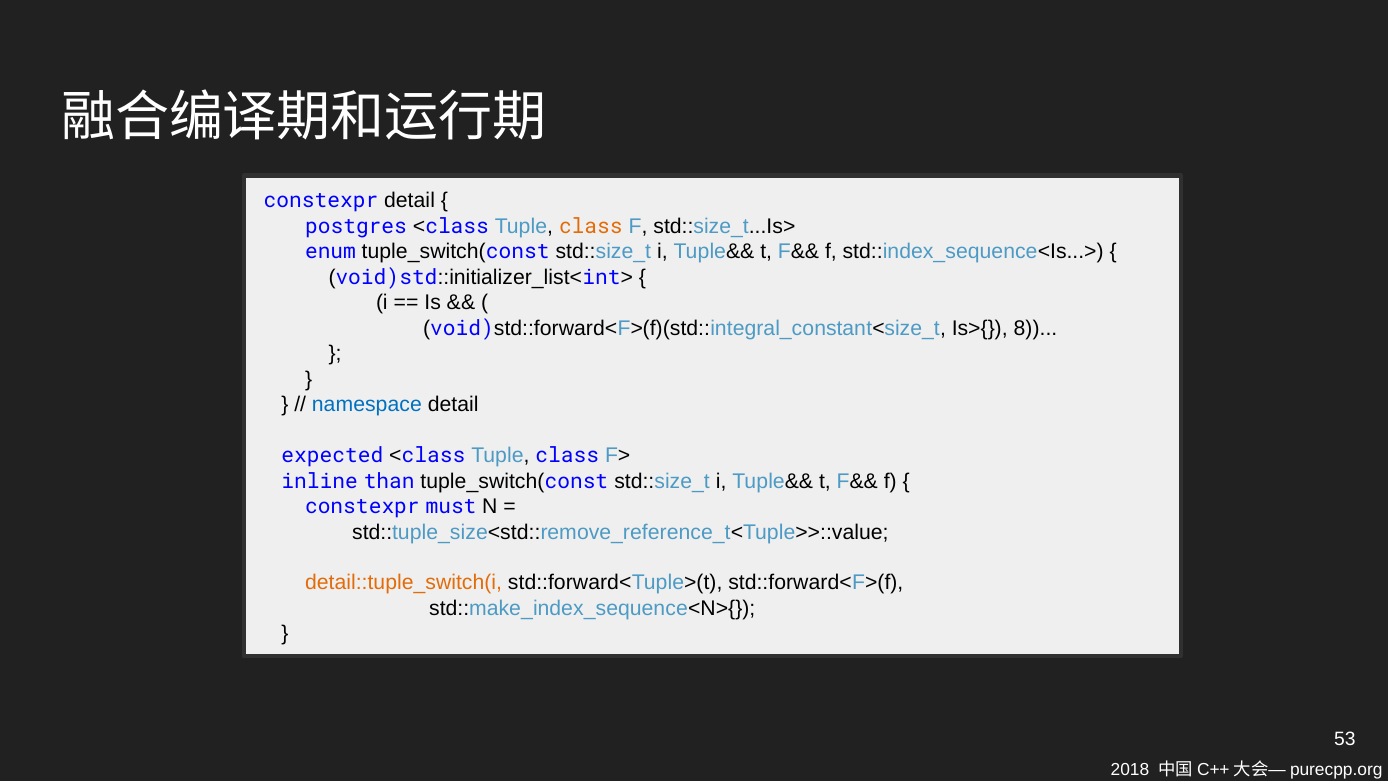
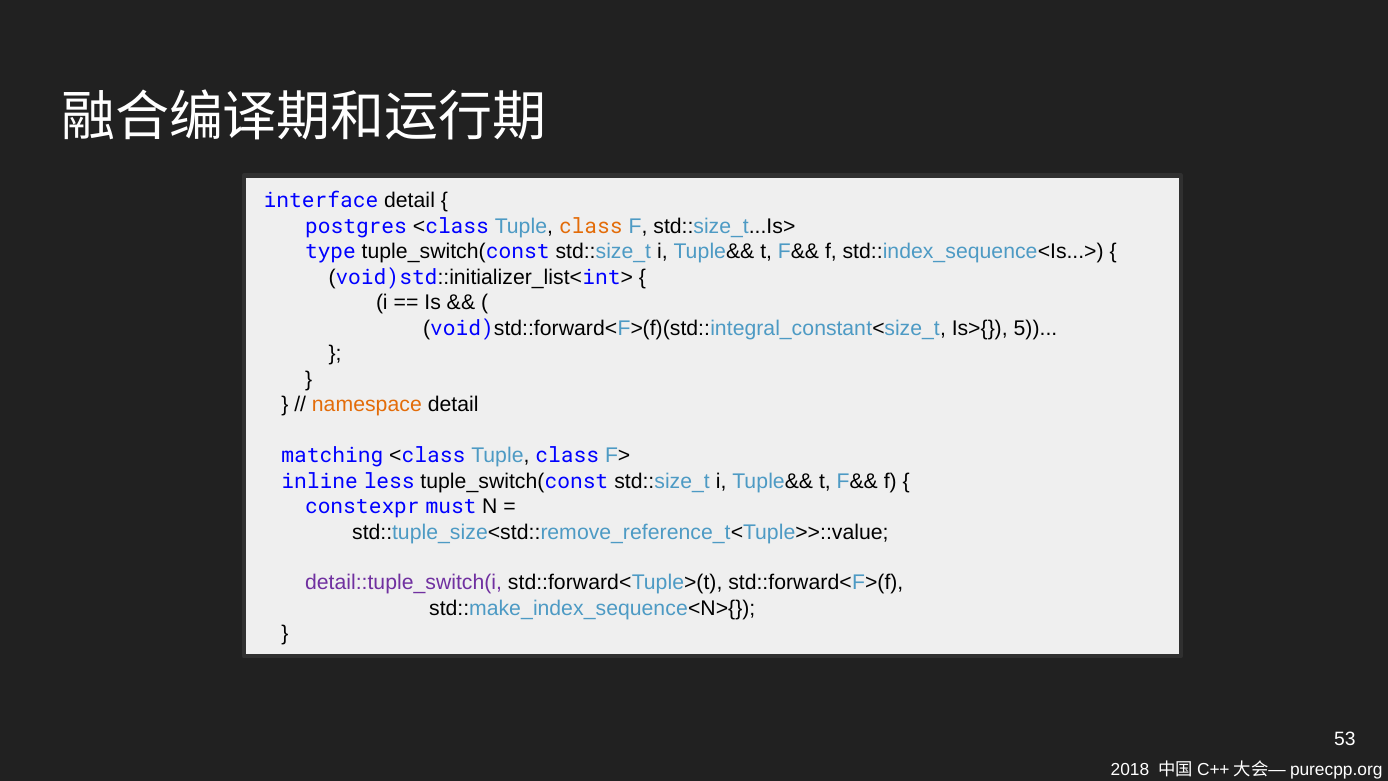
constexpr at (321, 201): constexpr -> interface
enum: enum -> type
8: 8 -> 5
namespace colour: blue -> orange
expected: expected -> matching
than: than -> less
detail::tuple_switch(i colour: orange -> purple
